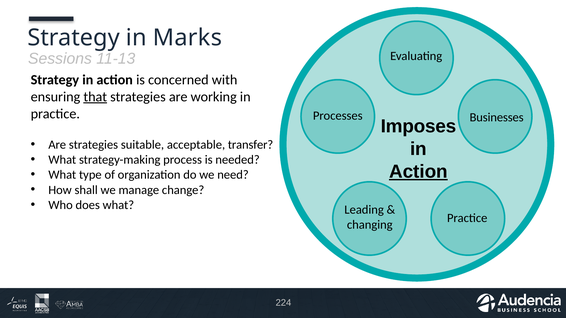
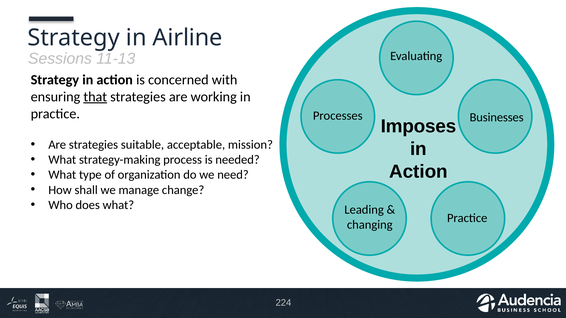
Marks: Marks -> Airline
transfer: transfer -> mission
Action at (418, 172) underline: present -> none
